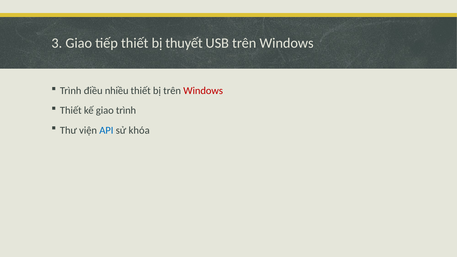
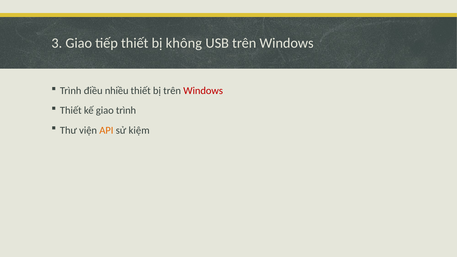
thuyết: thuyết -> không
API colour: blue -> orange
khóa: khóa -> kiệm
